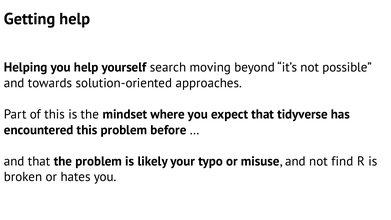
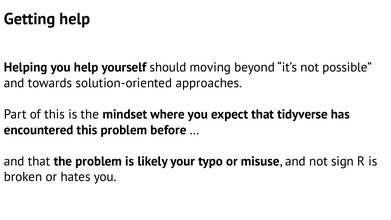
search: search -> should
find: find -> sign
